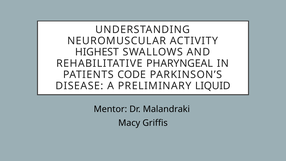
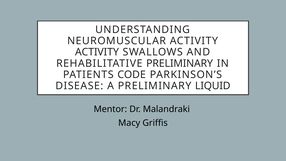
HIGHEST at (97, 52): HIGHEST -> ACTIVITY
REHABILITATIVE PHARYNGEAL: PHARYNGEAL -> PRELIMINARY
